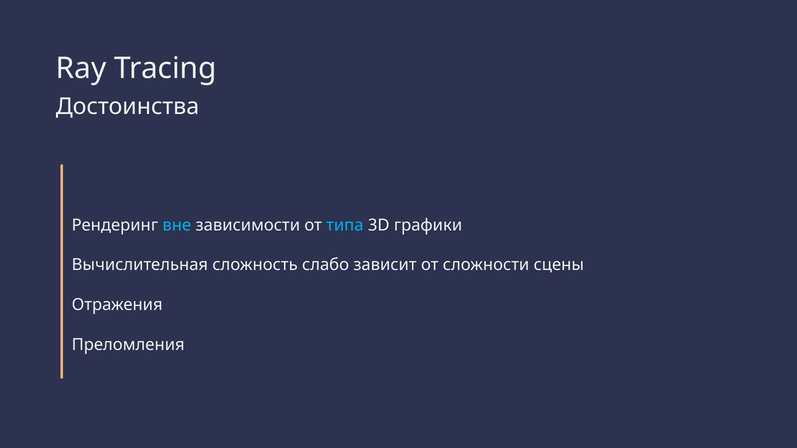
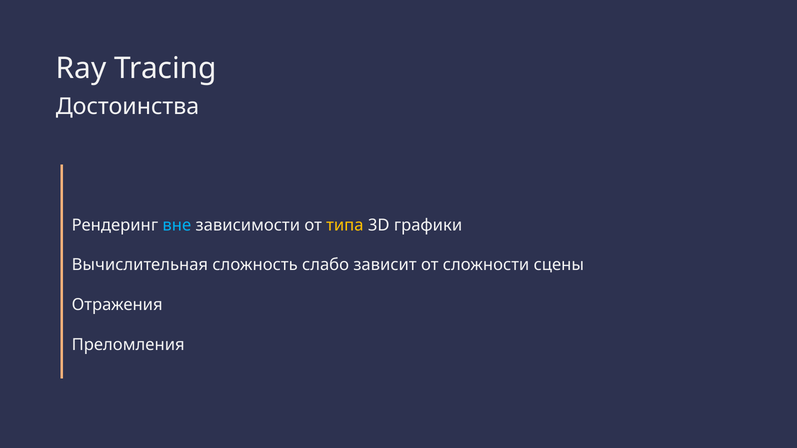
типа colour: light blue -> yellow
